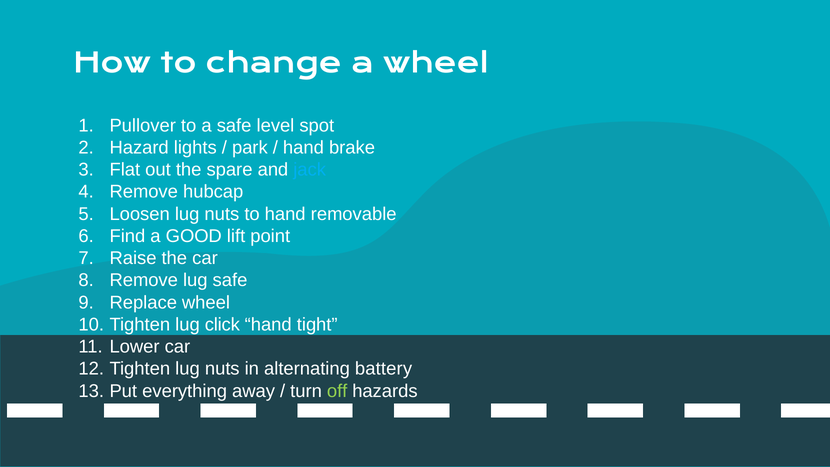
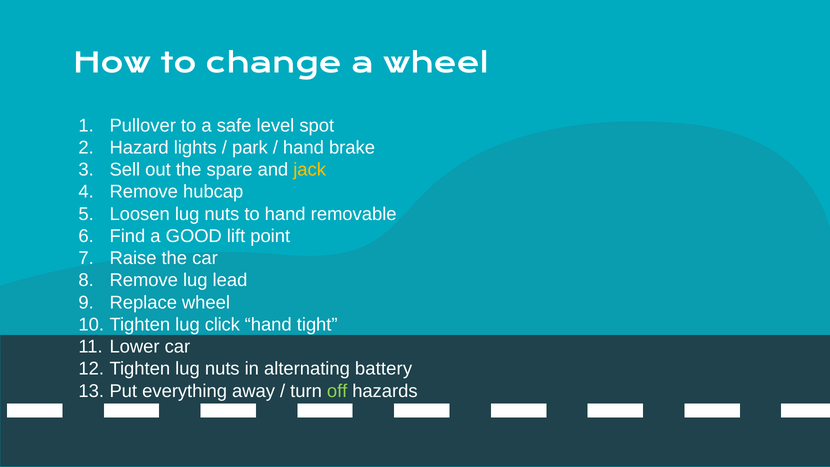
Flat: Flat -> Sell
jack colour: light blue -> yellow
lug safe: safe -> lead
